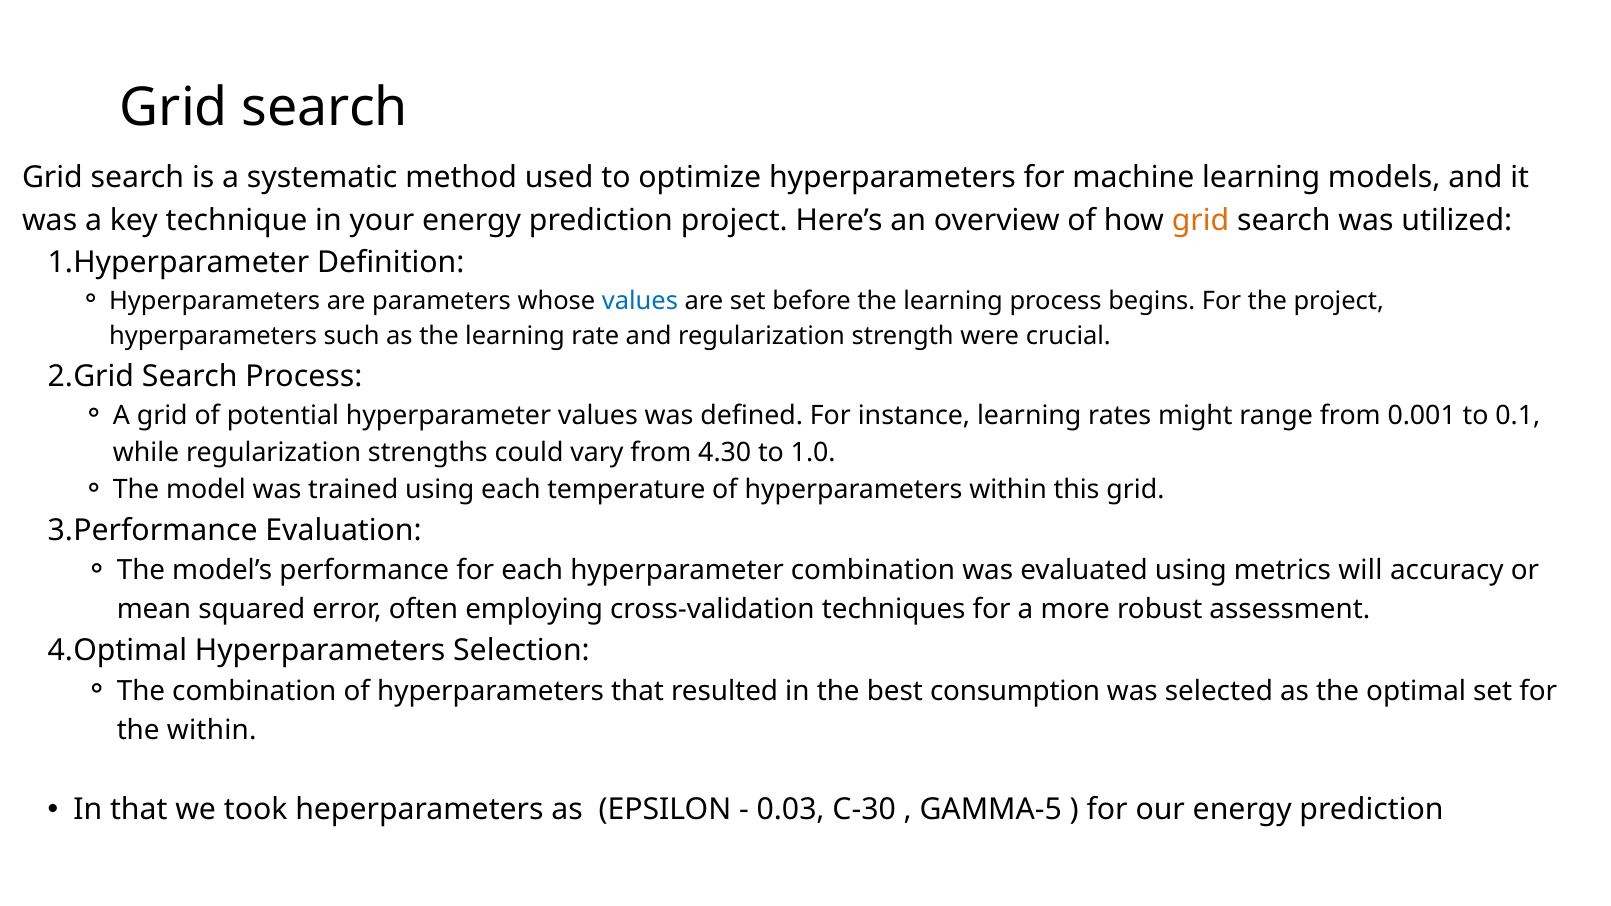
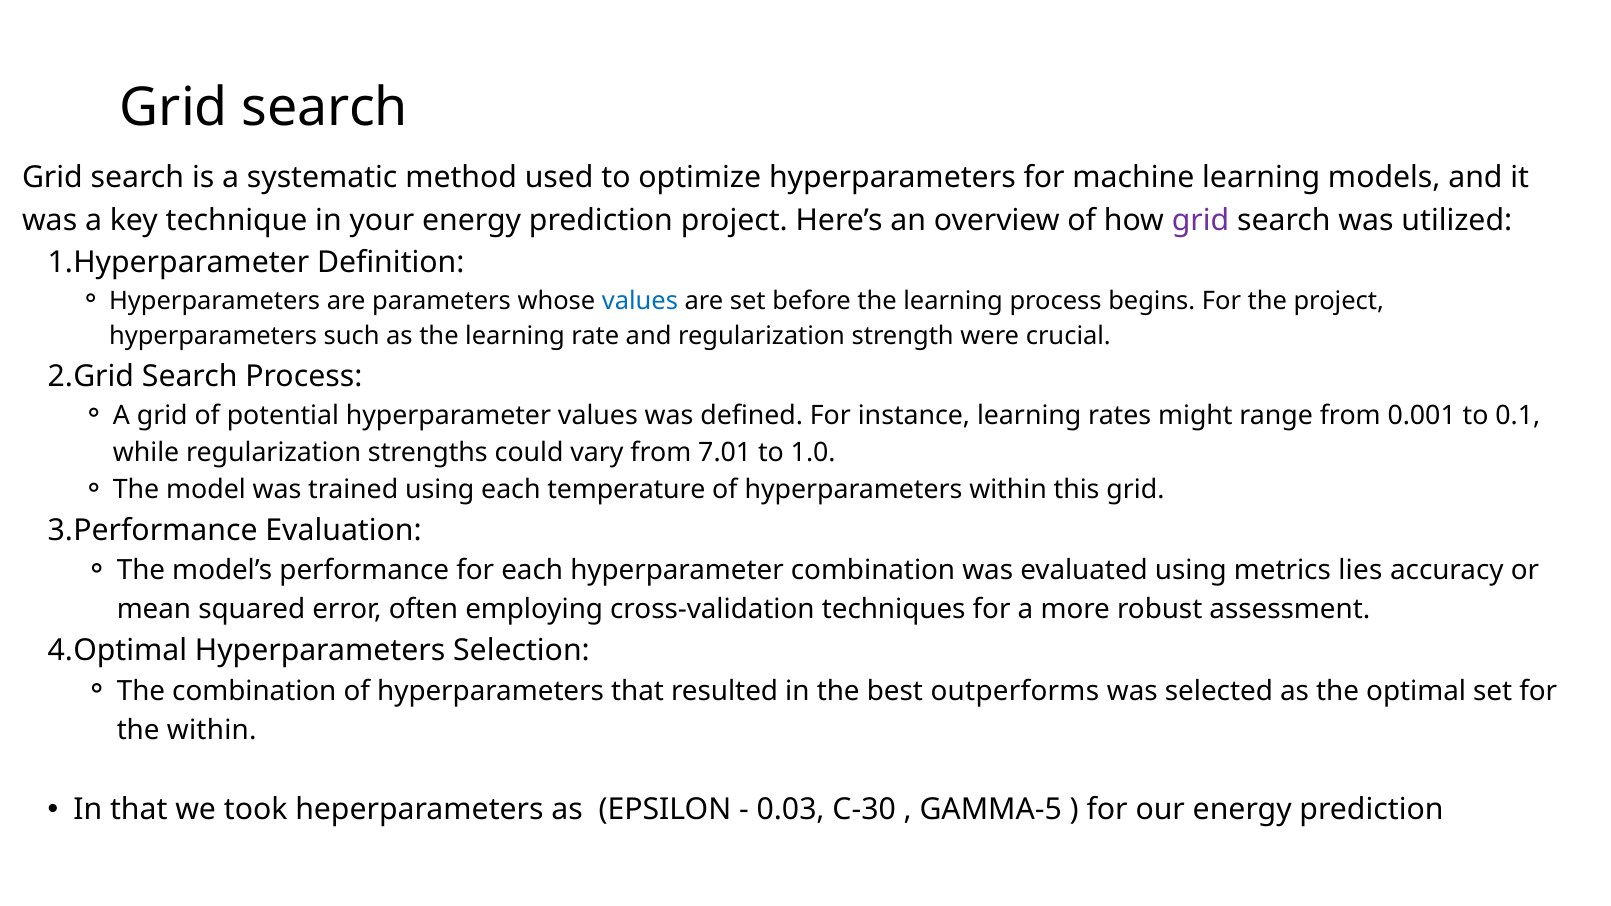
grid at (1201, 220) colour: orange -> purple
4.30: 4.30 -> 7.01
will: will -> lies
consumption: consumption -> outperforms
